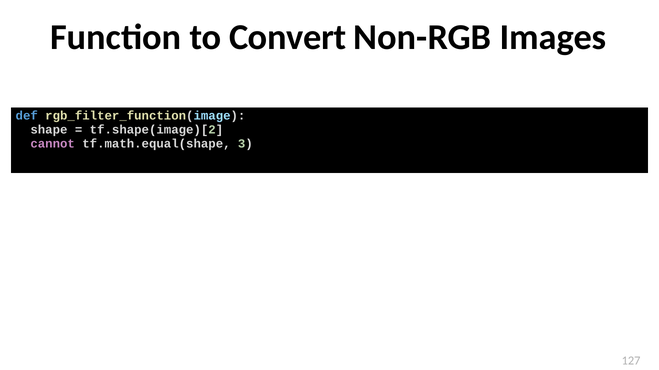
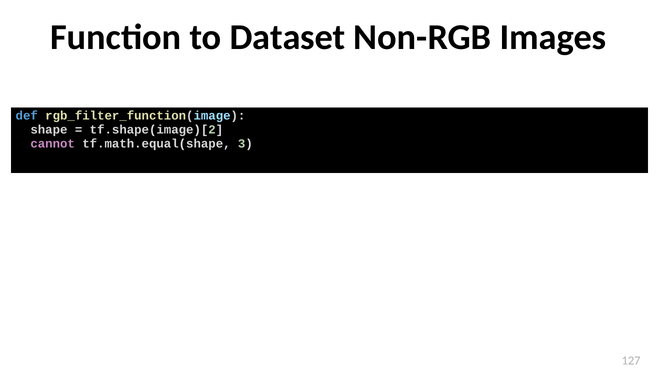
Convert: Convert -> Dataset
